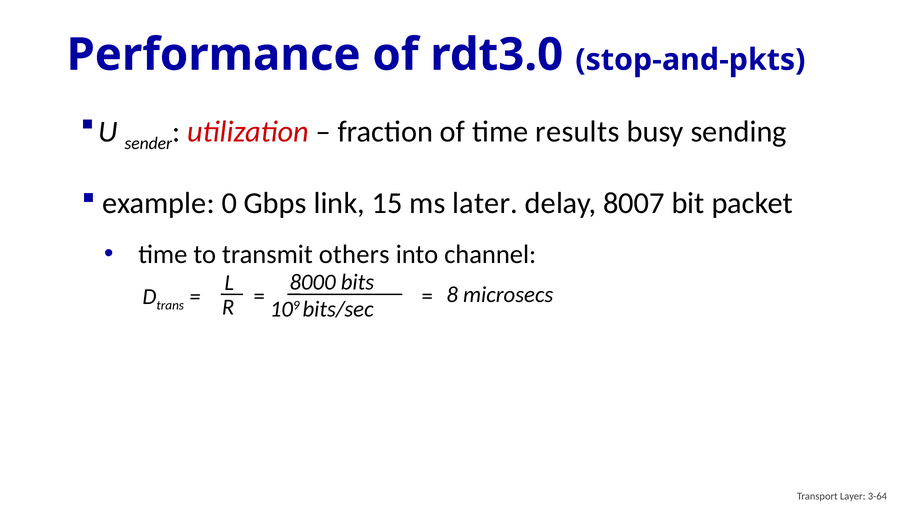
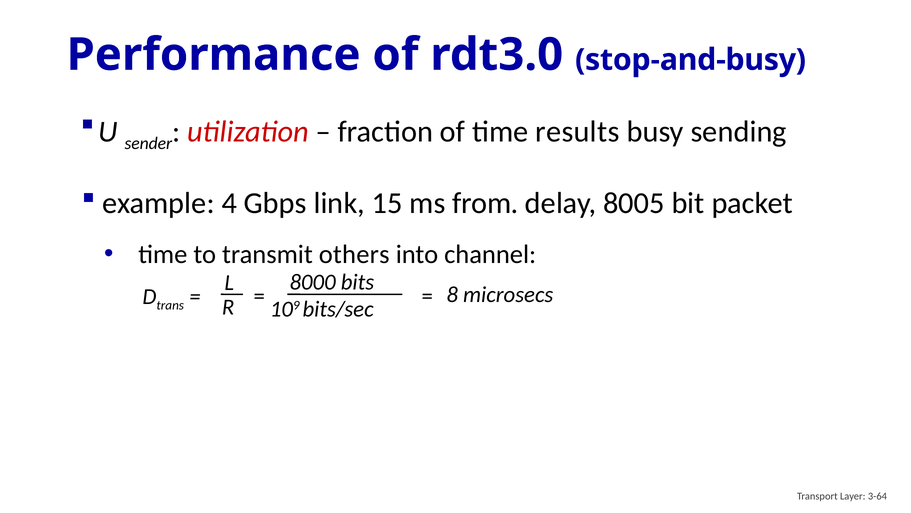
stop-and-pkts: stop-and-pkts -> stop-and-busy
0: 0 -> 4
later: later -> from
8007: 8007 -> 8005
